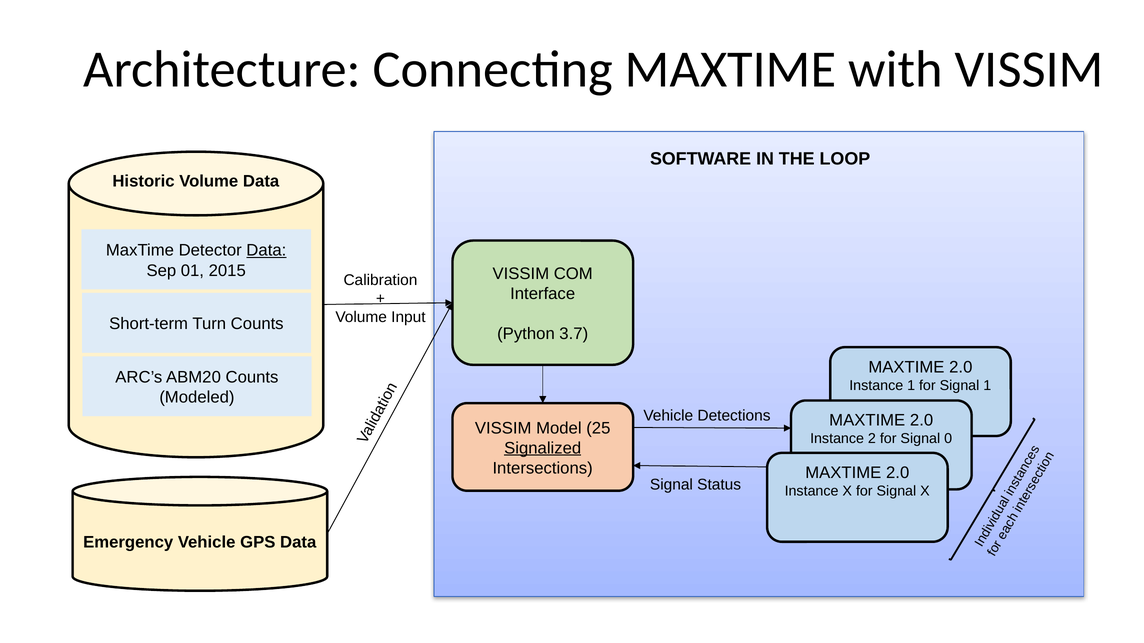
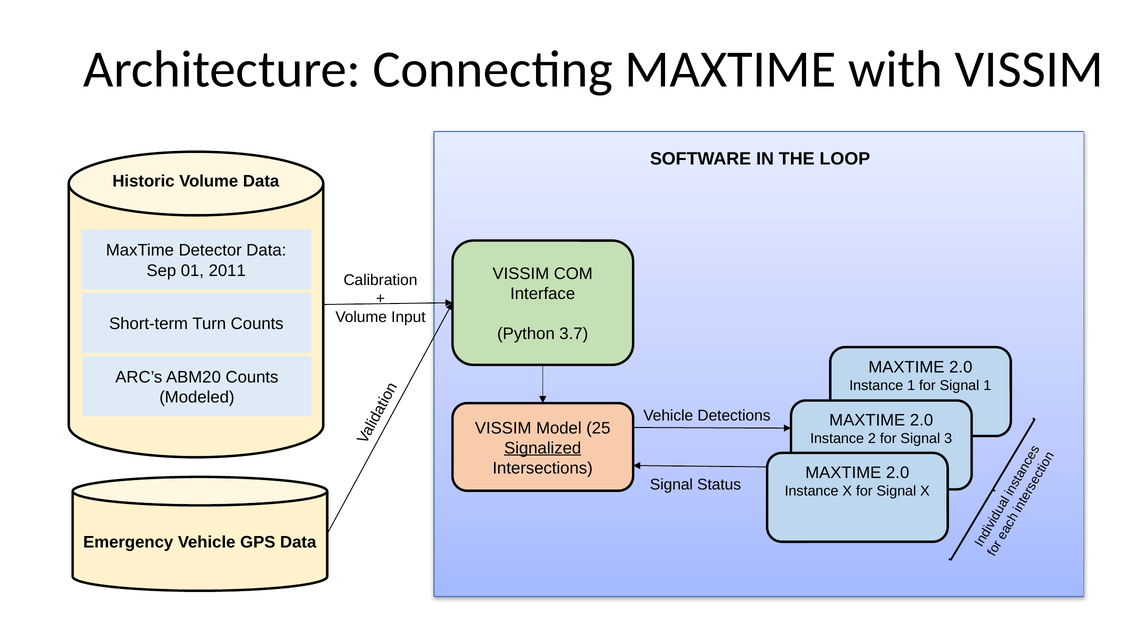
Data at (266, 251) underline: present -> none
2015: 2015 -> 2011
0: 0 -> 3
